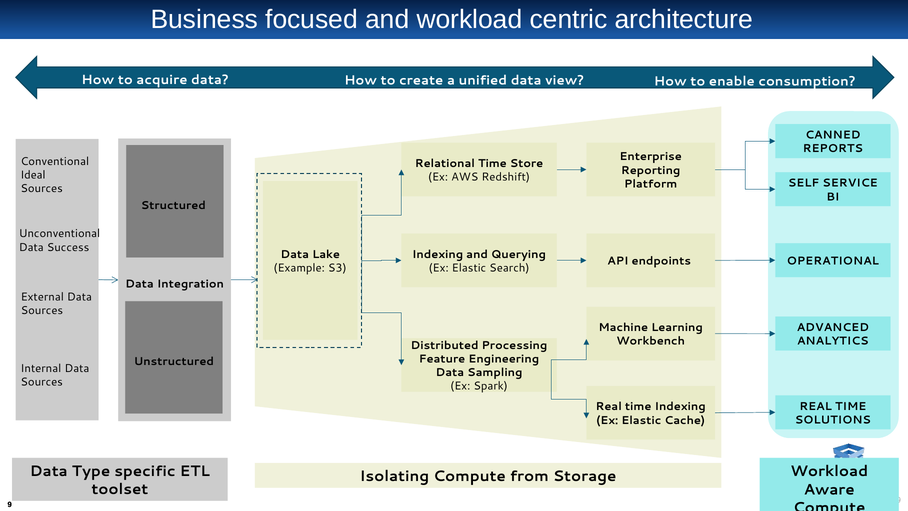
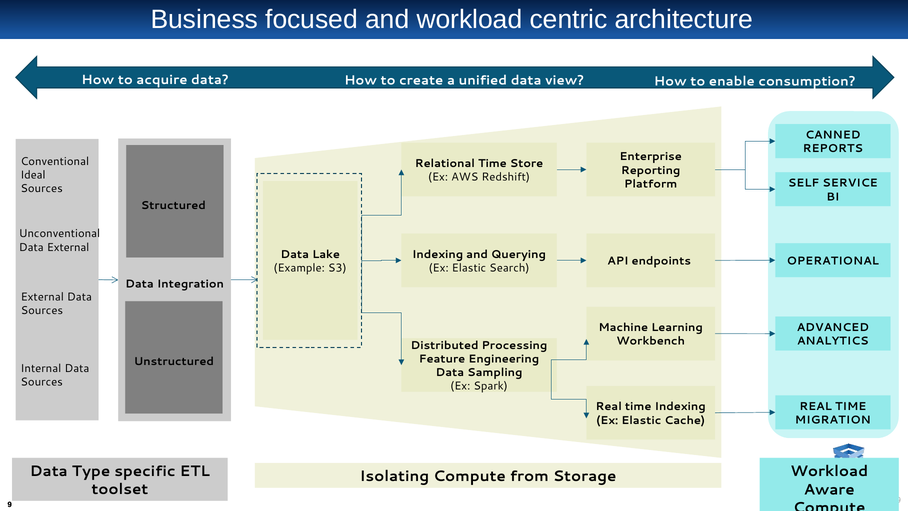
Data Success: Success -> External
SOLUTIONS: SOLUTIONS -> MIGRATION
